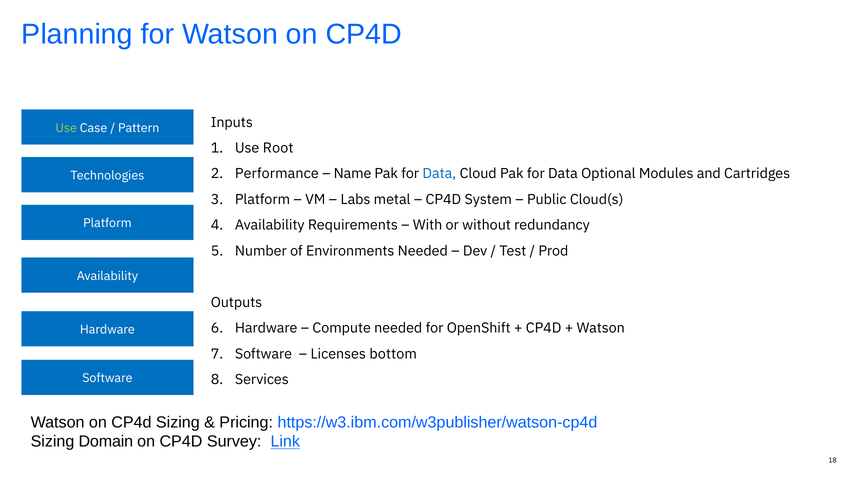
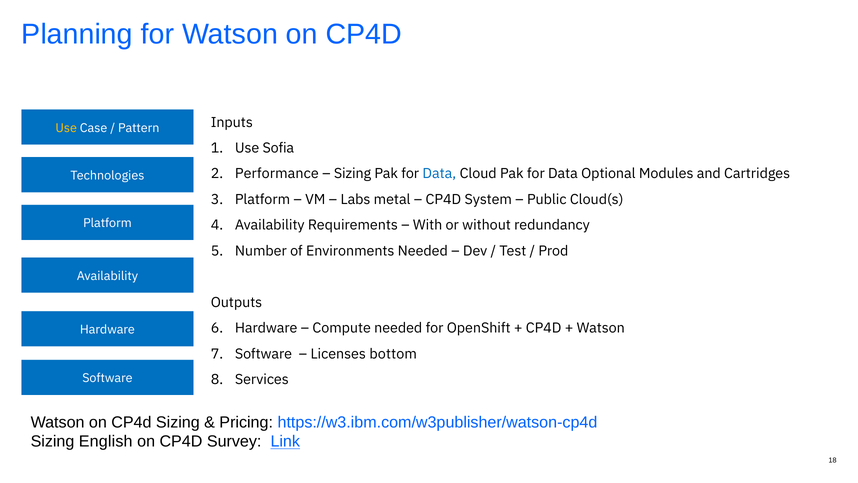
Use at (66, 128) colour: light green -> yellow
Root: Root -> Sofia
Name at (353, 174): Name -> Sizing
Domain: Domain -> English
